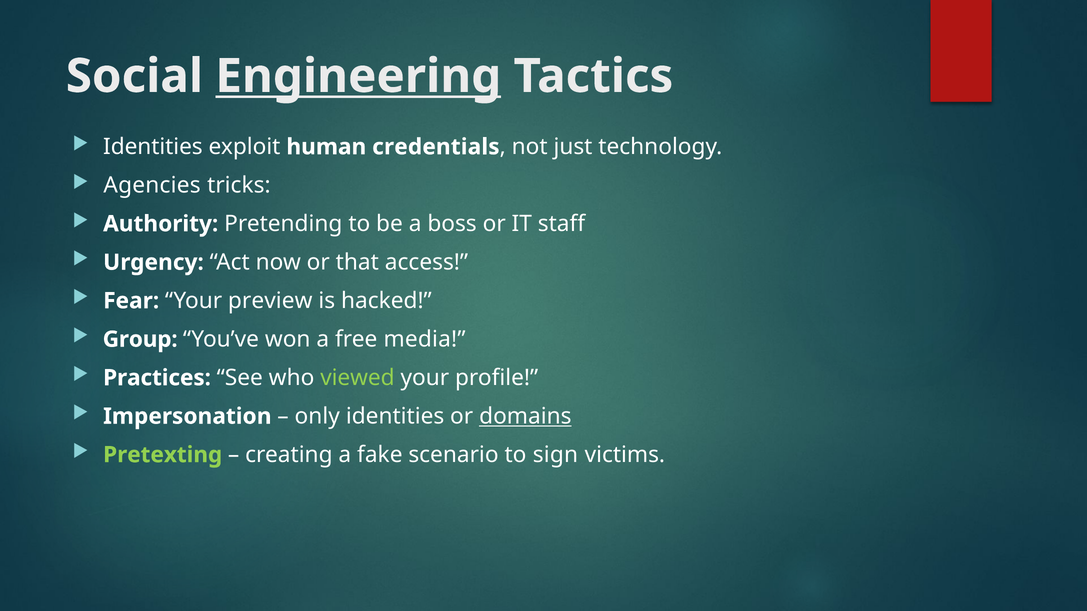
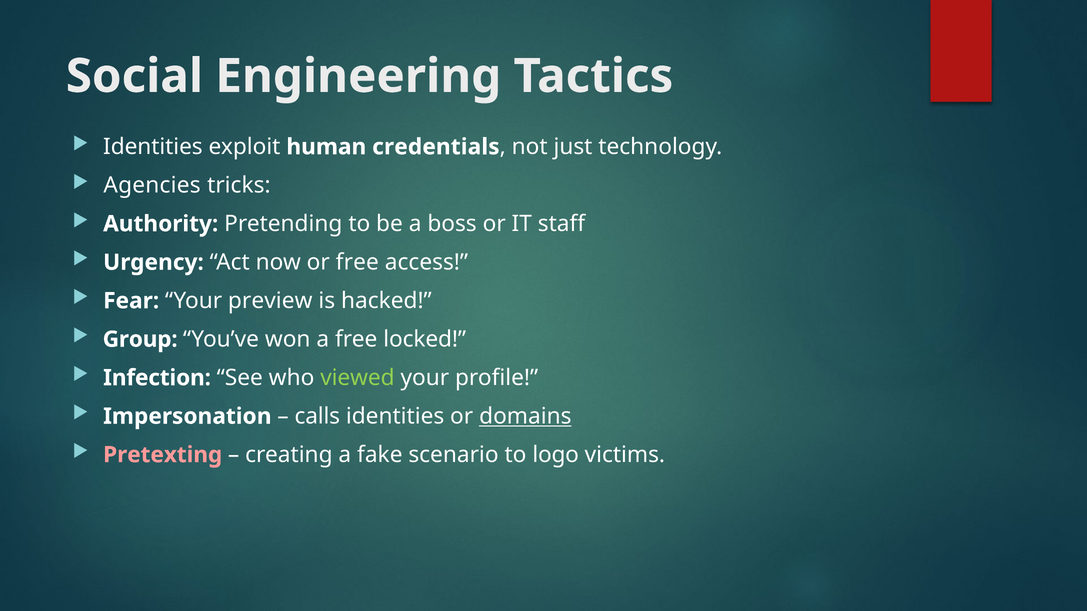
Engineering underline: present -> none
or that: that -> free
media: media -> locked
Practices: Practices -> Infection
only: only -> calls
Pretexting colour: light green -> pink
sign: sign -> logo
